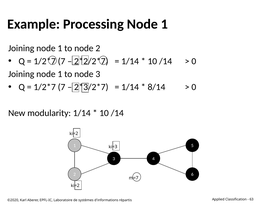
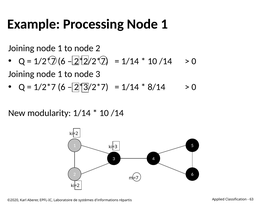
7 at (62, 61): 7 -> 6
7 at (62, 87): 7 -> 6
